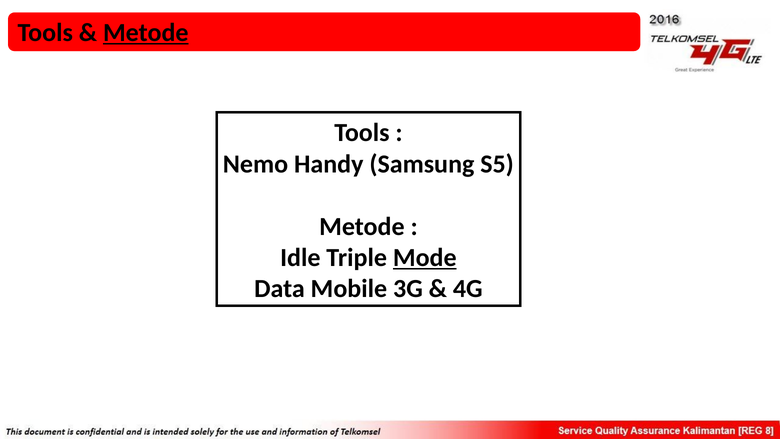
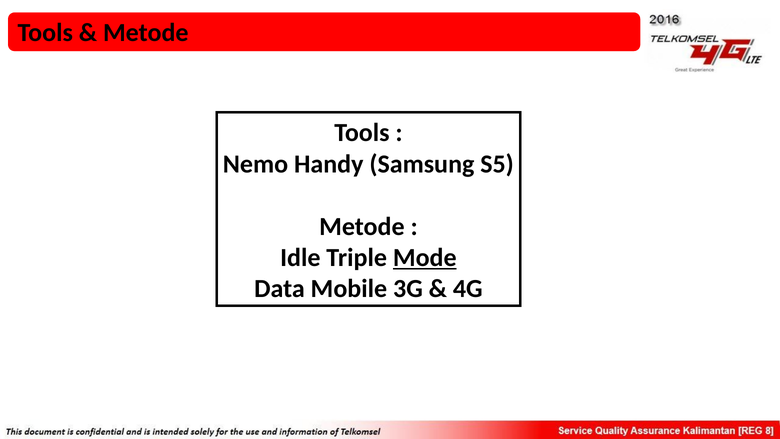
Metode at (146, 33) underline: present -> none
